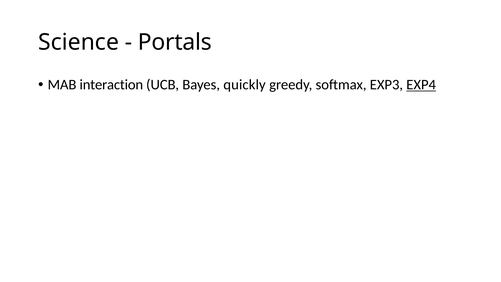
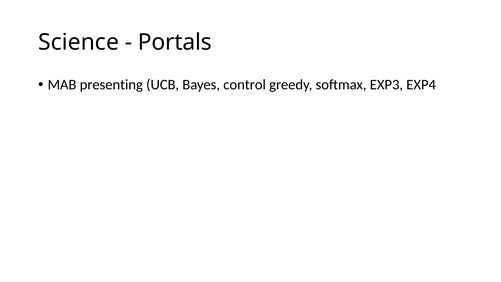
interaction: interaction -> presenting
quickly: quickly -> control
EXP4 underline: present -> none
